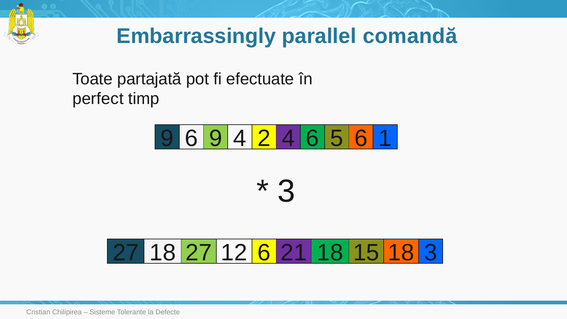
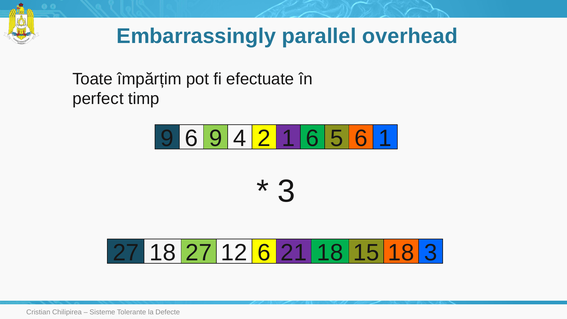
comandă: comandă -> overhead
partajată: partajată -> împărțim
2 4: 4 -> 1
